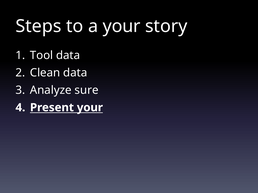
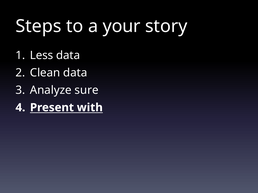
Tool: Tool -> Less
Present your: your -> with
